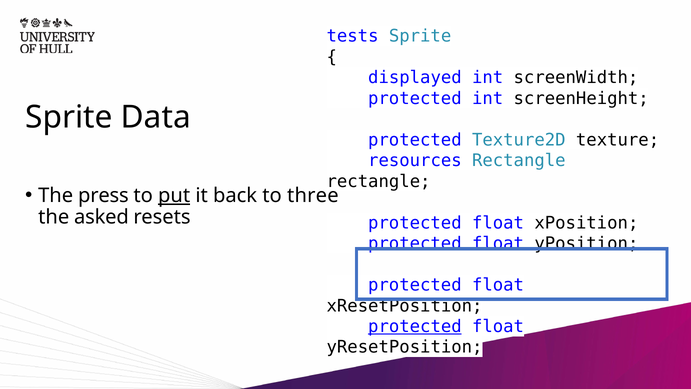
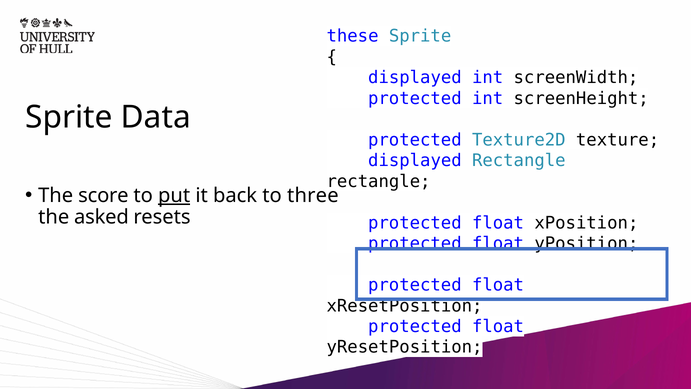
tests: tests -> these
resources at (415, 160): resources -> displayed
press: press -> score
protected at (415, 326) underline: present -> none
